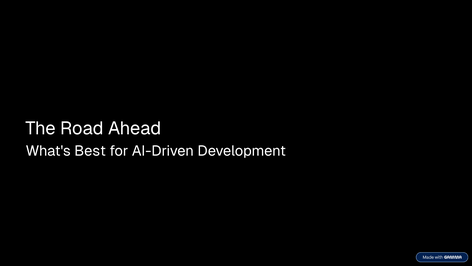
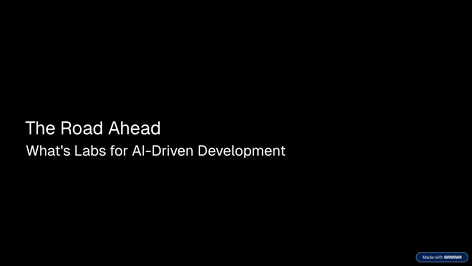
Best: Best -> Labs
